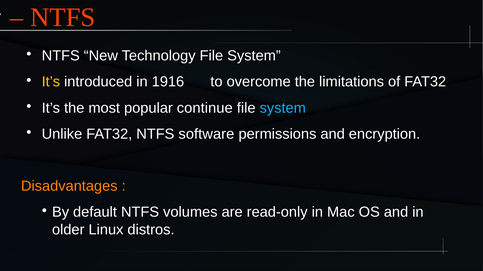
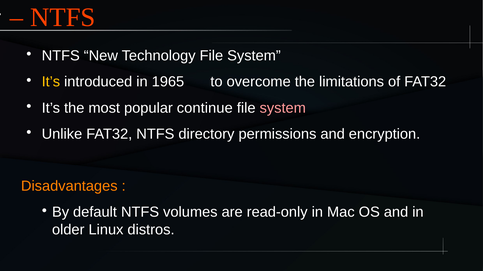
1916: 1916 -> 1965
system at (283, 108) colour: light blue -> pink
software: software -> directory
